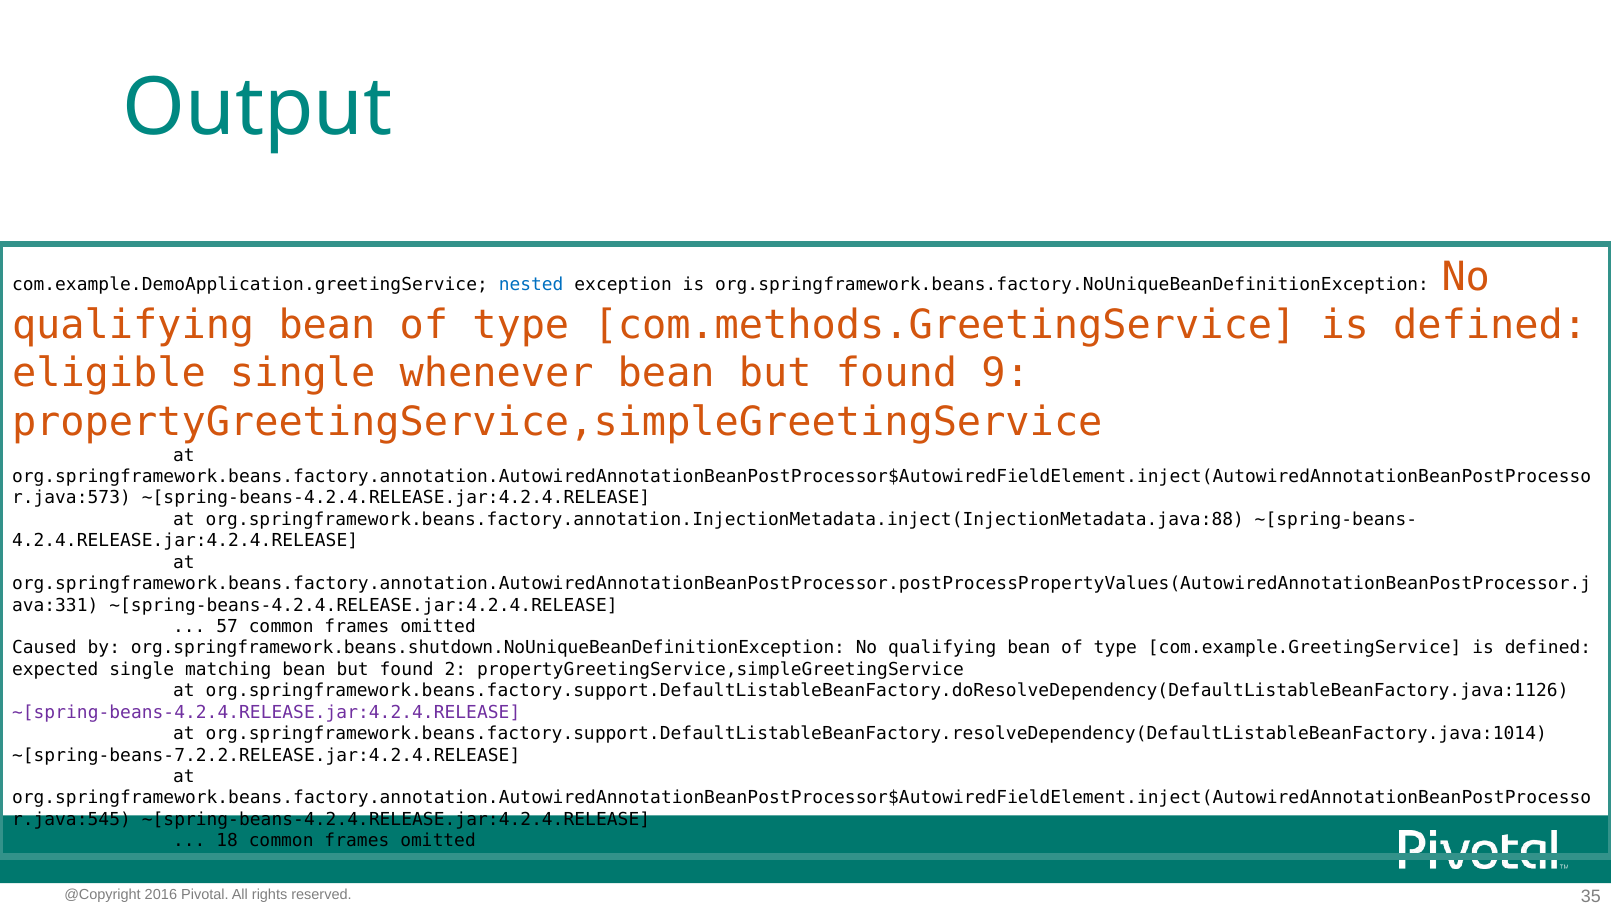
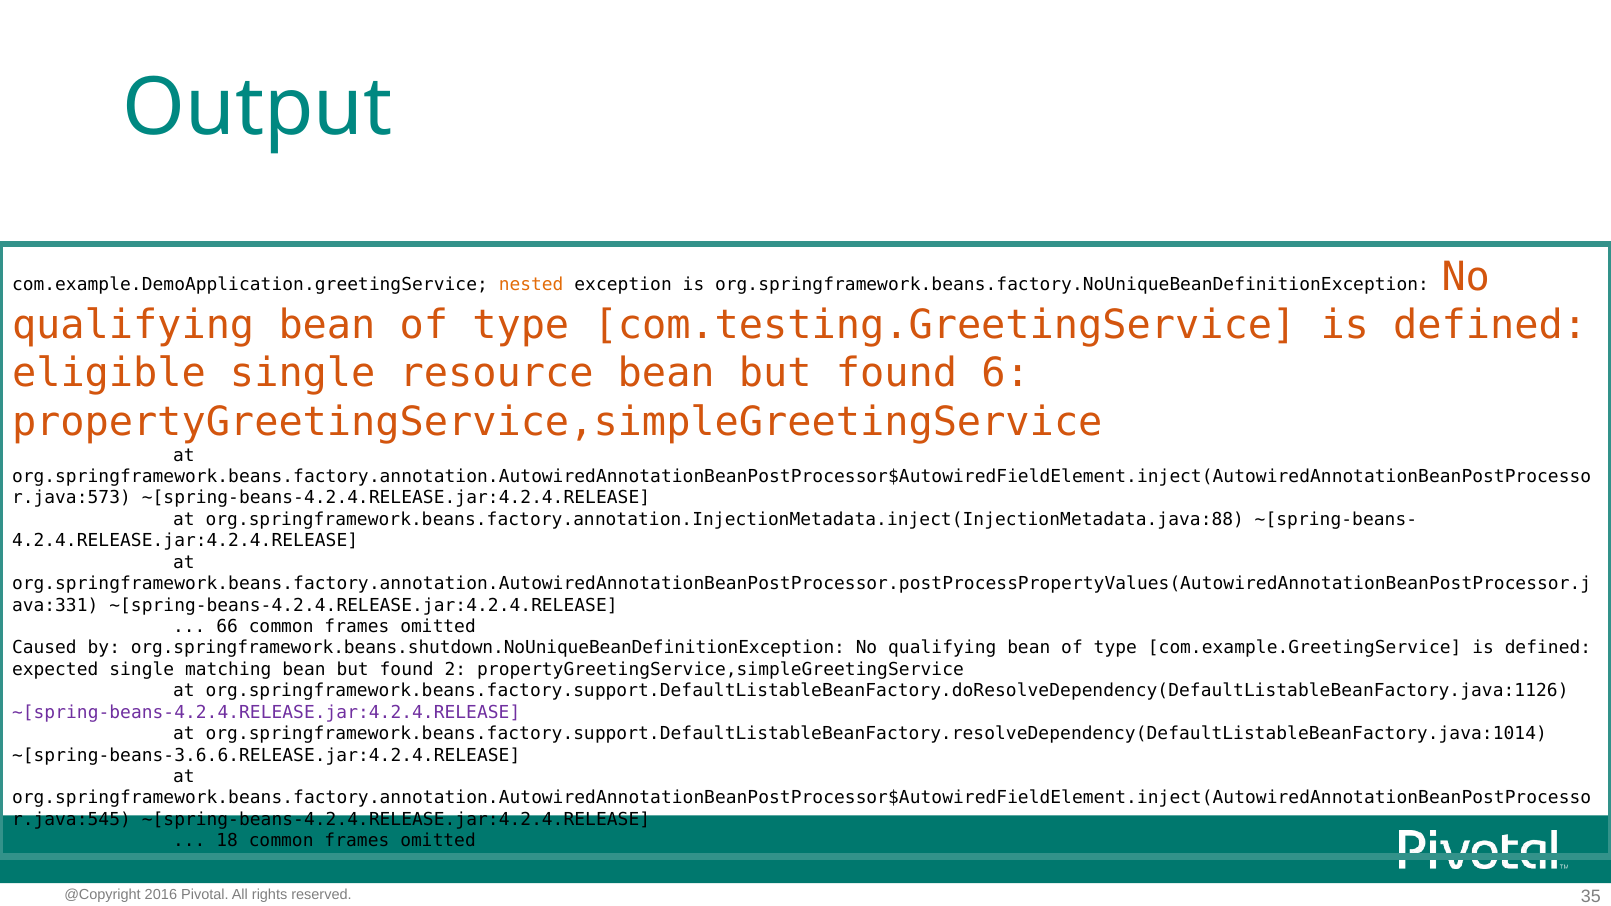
nested colour: blue -> orange
com.methods.GreetingService: com.methods.GreetingService -> com.testing.GreetingService
whenever: whenever -> resource
9: 9 -> 6
57: 57 -> 66
~[spring-beans-7.2.2.RELEASE.jar:4.2.4.RELEASE: ~[spring-beans-7.2.2.RELEASE.jar:4.2.4.RELEASE -> ~[spring-beans-3.6.6.RELEASE.jar:4.2.4.RELEASE
